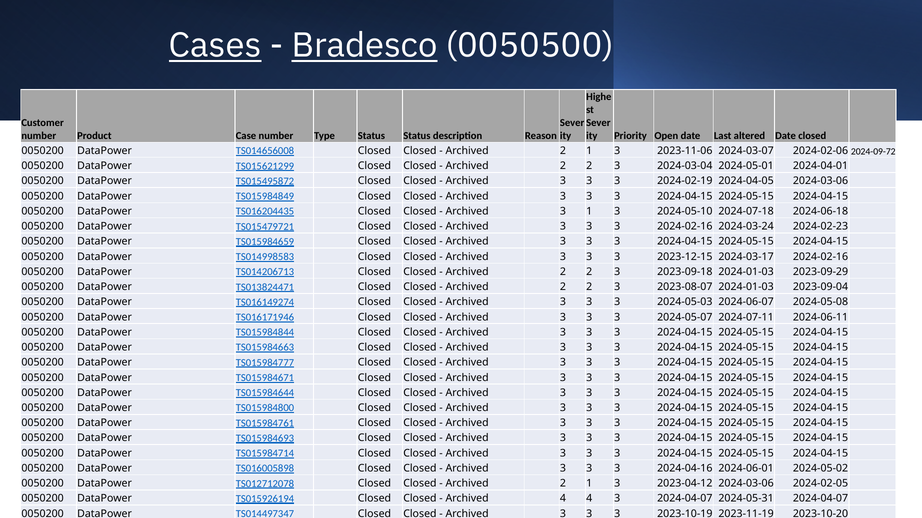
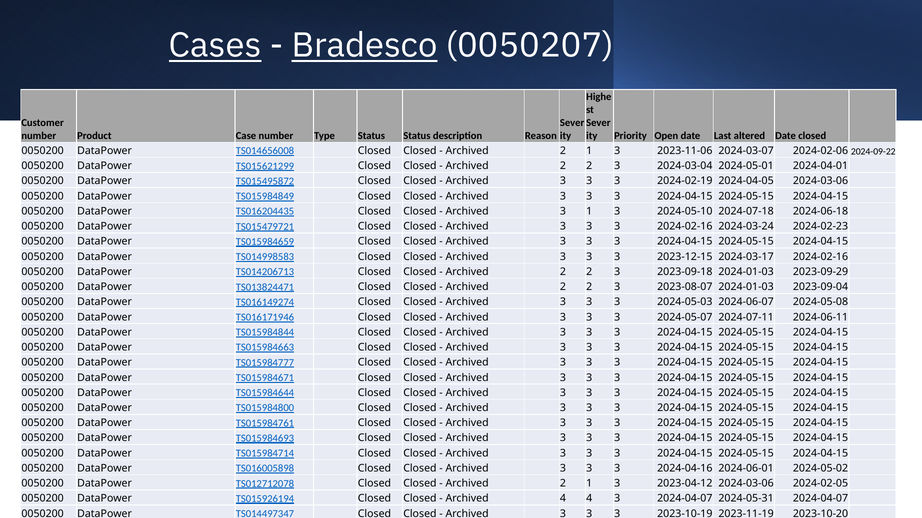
0050500: 0050500 -> 0050207
2024-09-72: 2024-09-72 -> 2024-09-22
